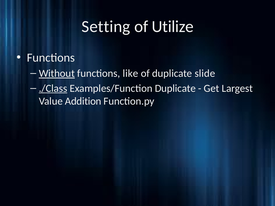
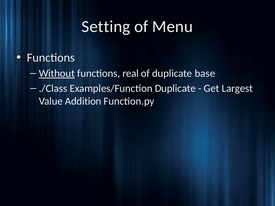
Utilize: Utilize -> Menu
like: like -> real
slide: slide -> base
./Class underline: present -> none
